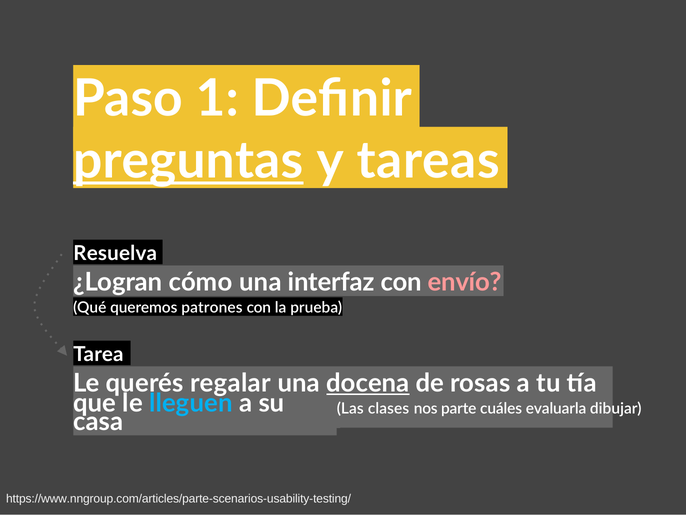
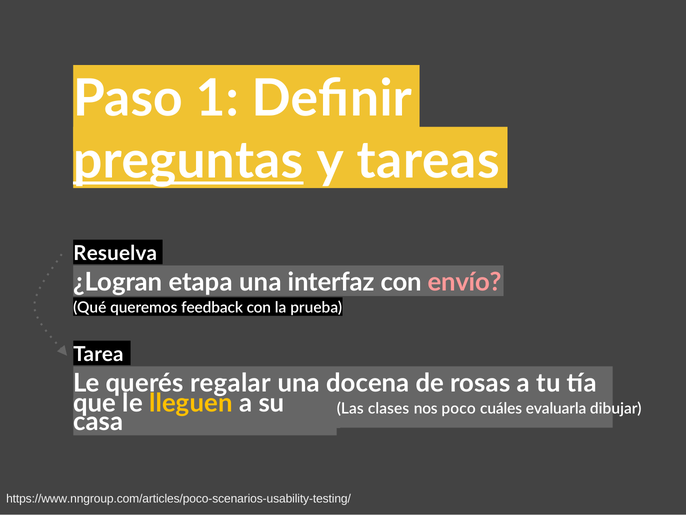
cómo: cómo -> etapa
patrones: patrones -> feedback
docena underline: present -> none
lleguen colour: light blue -> yellow
parte: parte -> poco
https://www.nngroup.com/articles/parte-scenarios-usability-testing/: https://www.nngroup.com/articles/parte-scenarios-usability-testing/ -> https://www.nngroup.com/articles/poco-scenarios-usability-testing/
